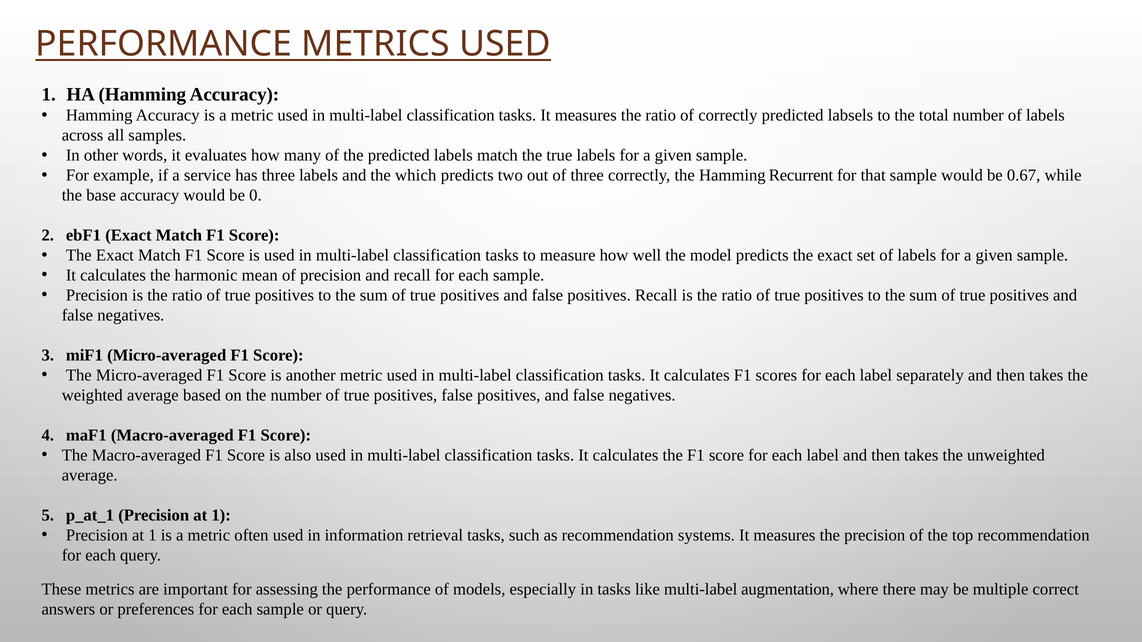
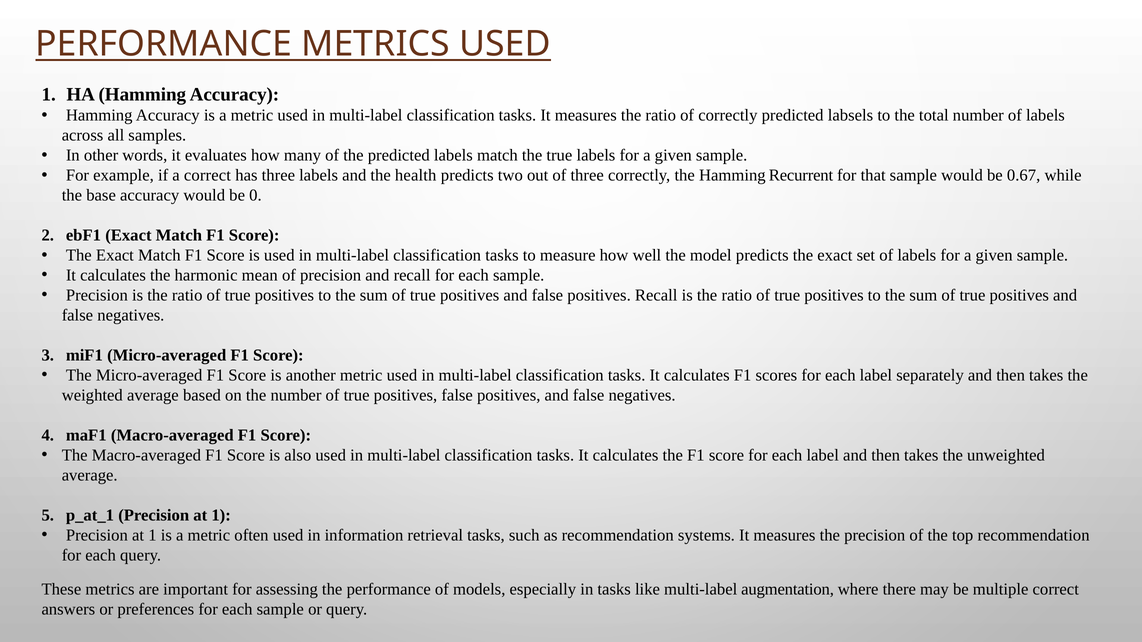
a service: service -> correct
which: which -> health
